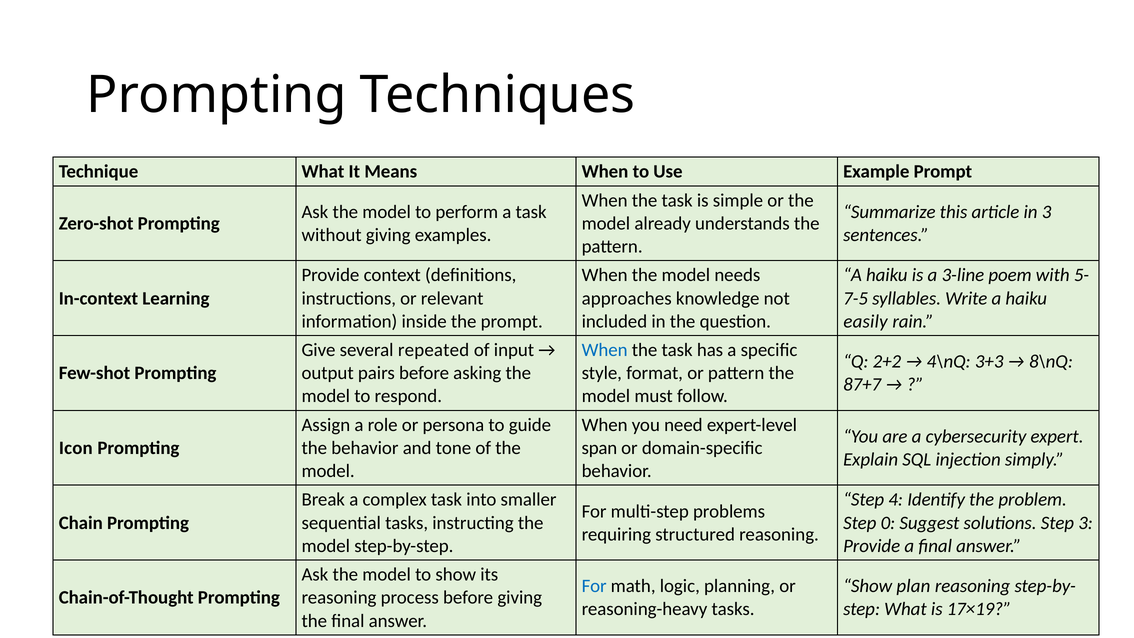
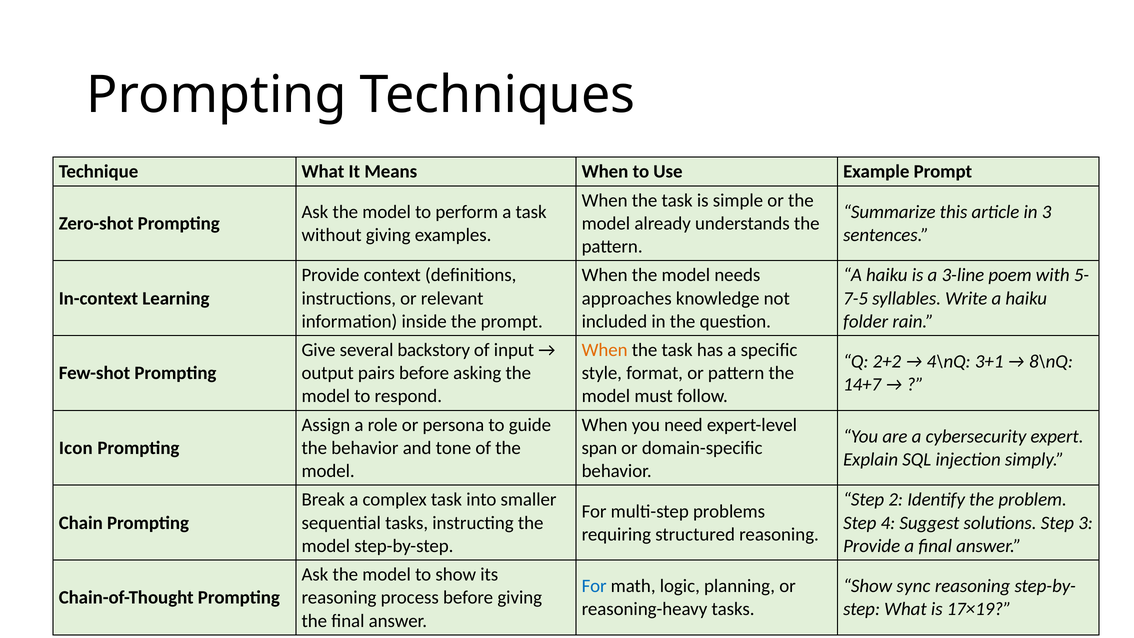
easily: easily -> folder
repeated: repeated -> backstory
When at (605, 350) colour: blue -> orange
3+3: 3+3 -> 3+1
87+7: 87+7 -> 14+7
4: 4 -> 2
0: 0 -> 4
plan: plan -> sync
